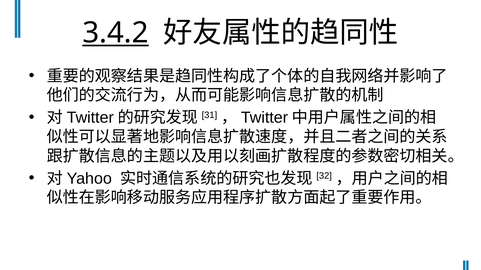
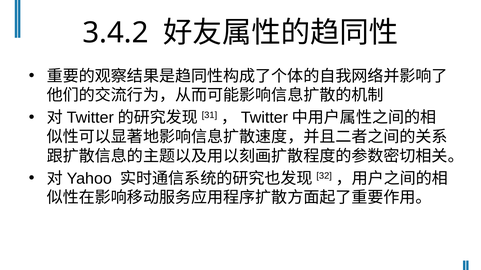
3.4.2 underline: present -> none
